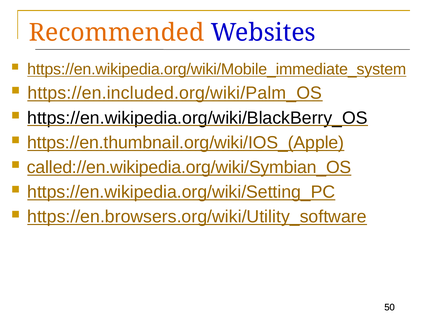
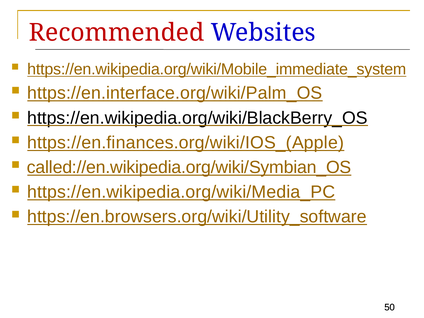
Recommended colour: orange -> red
https://en.included.org/wiki/Palm_OS: https://en.included.org/wiki/Palm_OS -> https://en.interface.org/wiki/Palm_OS
https://en.thumbnail.org/wiki/IOS_(Apple: https://en.thumbnail.org/wiki/IOS_(Apple -> https://en.finances.org/wiki/IOS_(Apple
https://en.wikipedia.org/wiki/Setting_PC: https://en.wikipedia.org/wiki/Setting_PC -> https://en.wikipedia.org/wiki/Media_PC
